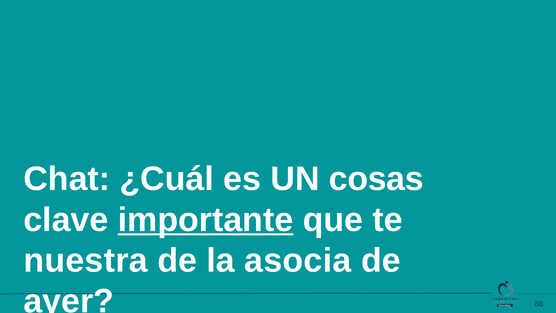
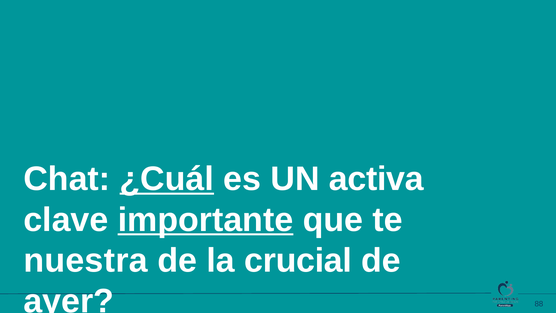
¿Cuál underline: none -> present
cosas: cosas -> activa
asocia: asocia -> crucial
